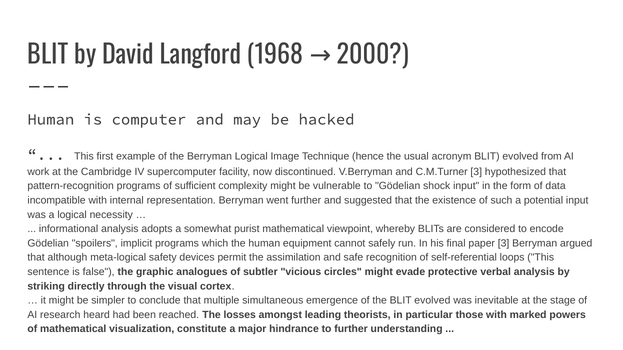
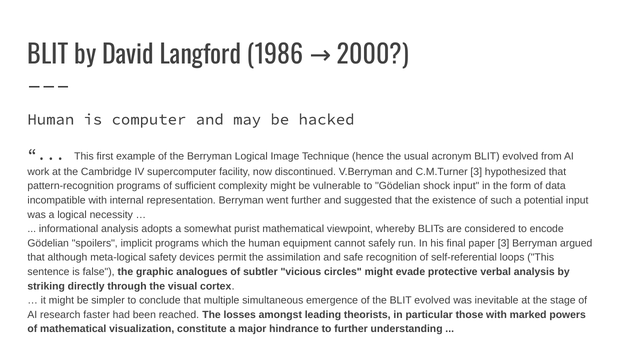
1968: 1968 -> 1986
heard: heard -> faster
